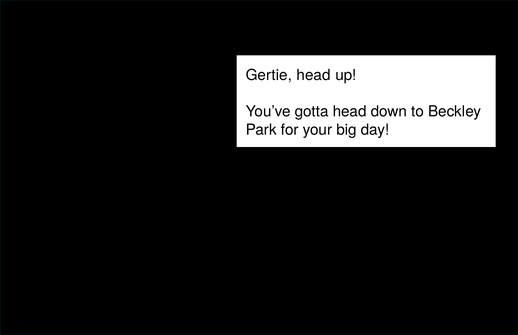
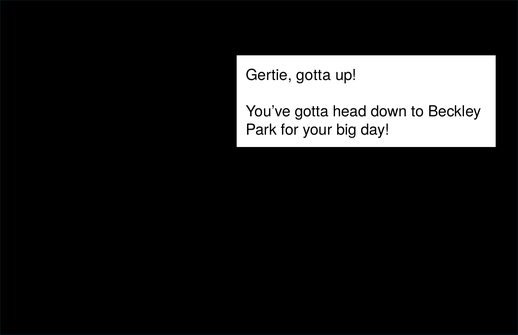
Gertie head: head -> gotta
